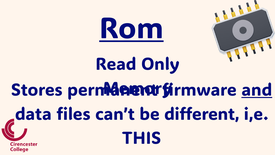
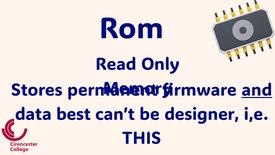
Rom underline: present -> none
files: files -> best
different: different -> designer
